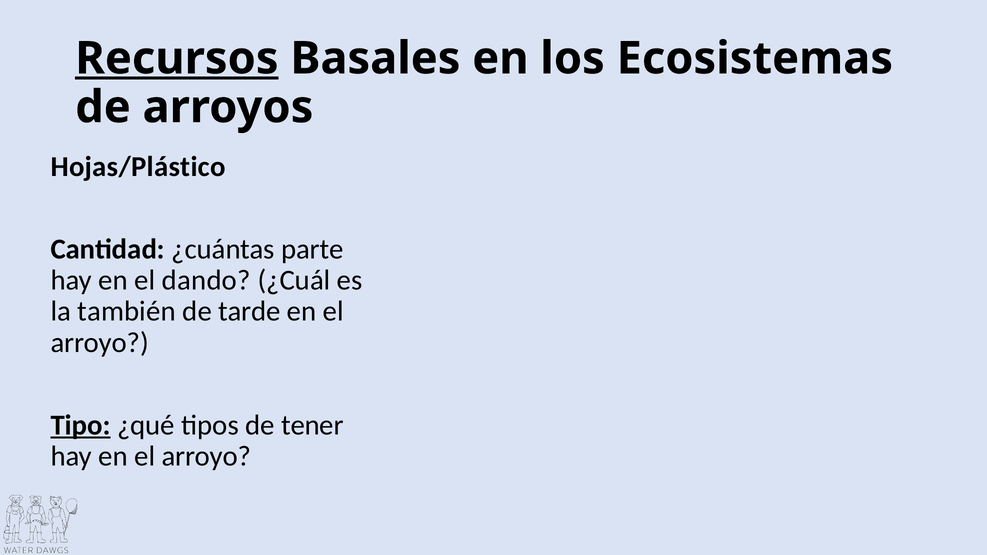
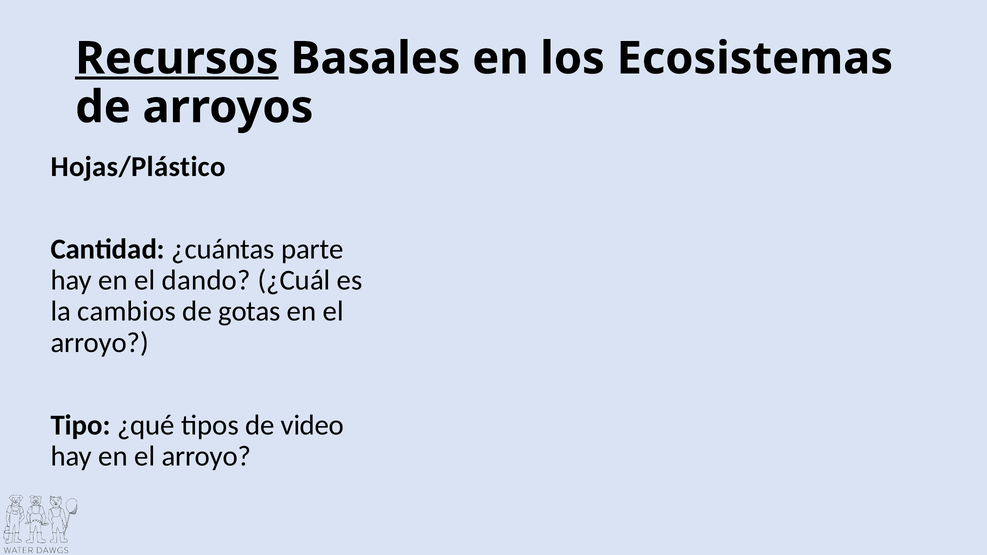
también: también -> cambios
tarde: tarde -> gotas
Tipo underline: present -> none
tener: tener -> video
